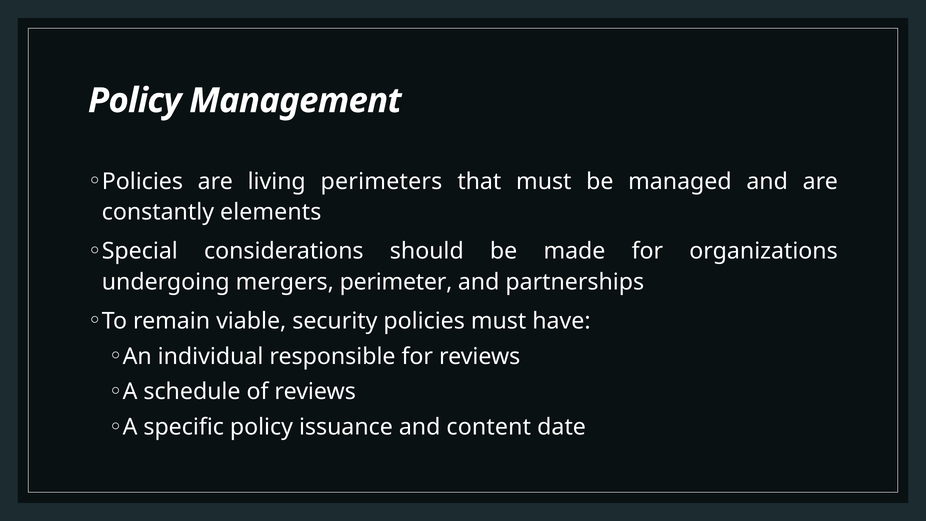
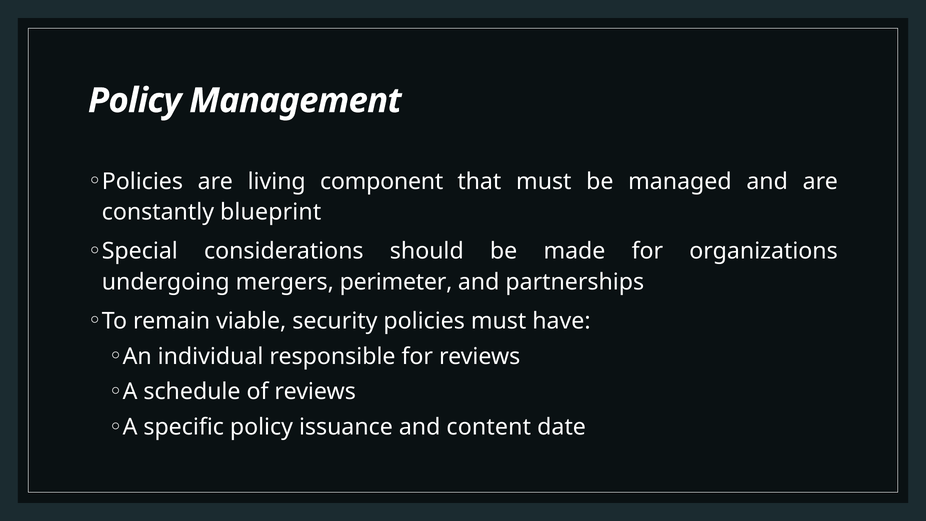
perimeters: perimeters -> component
elements: elements -> blueprint
